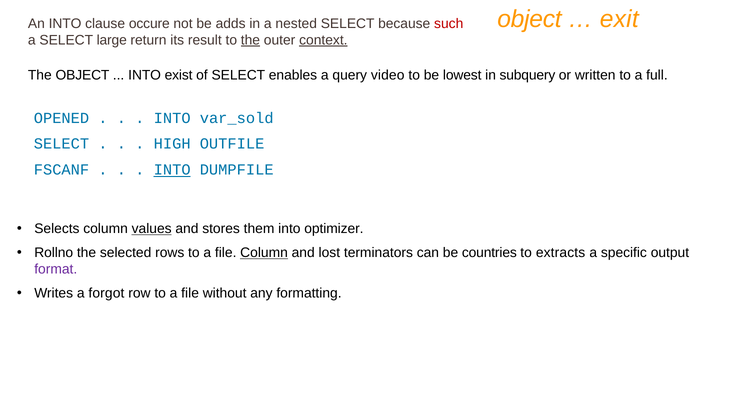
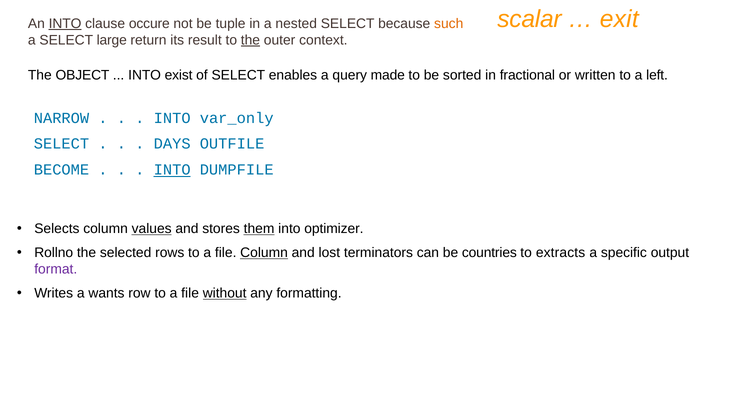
object at (529, 19): object -> scalar
INTO at (65, 24) underline: none -> present
adds: adds -> tuple
such colour: red -> orange
context underline: present -> none
video: video -> made
lowest: lowest -> sorted
subquery: subquery -> fractional
full: full -> left
OPENED: OPENED -> NARROW
var_sold: var_sold -> var_only
HIGH: HIGH -> DAYS
FSCANF: FSCANF -> BECOME
them underline: none -> present
forgot: forgot -> wants
without underline: none -> present
